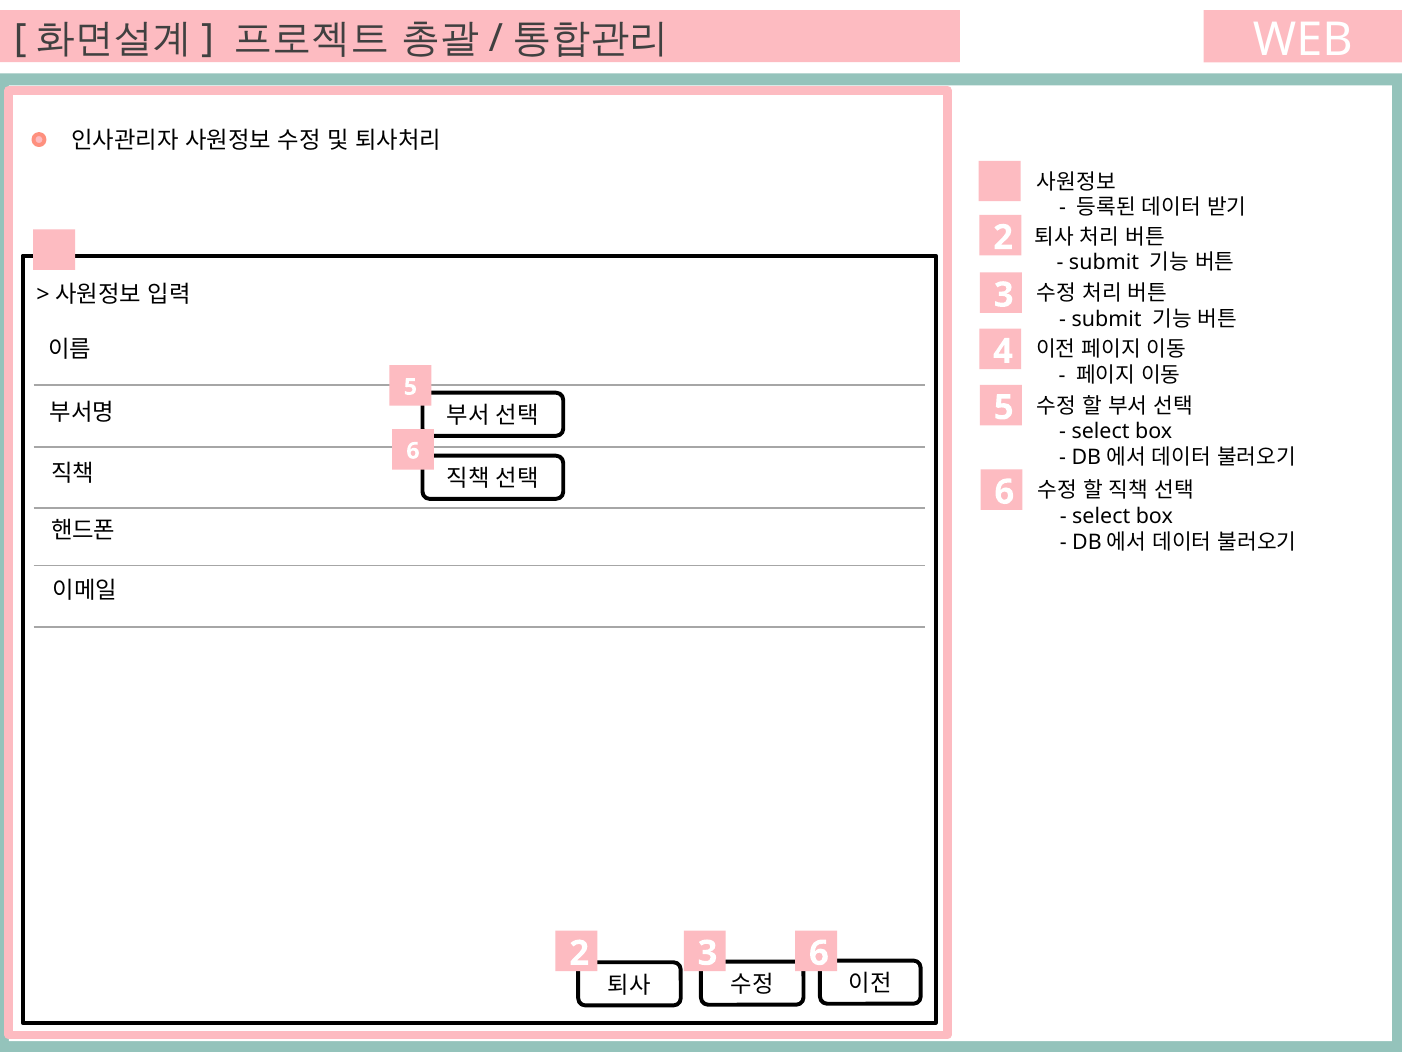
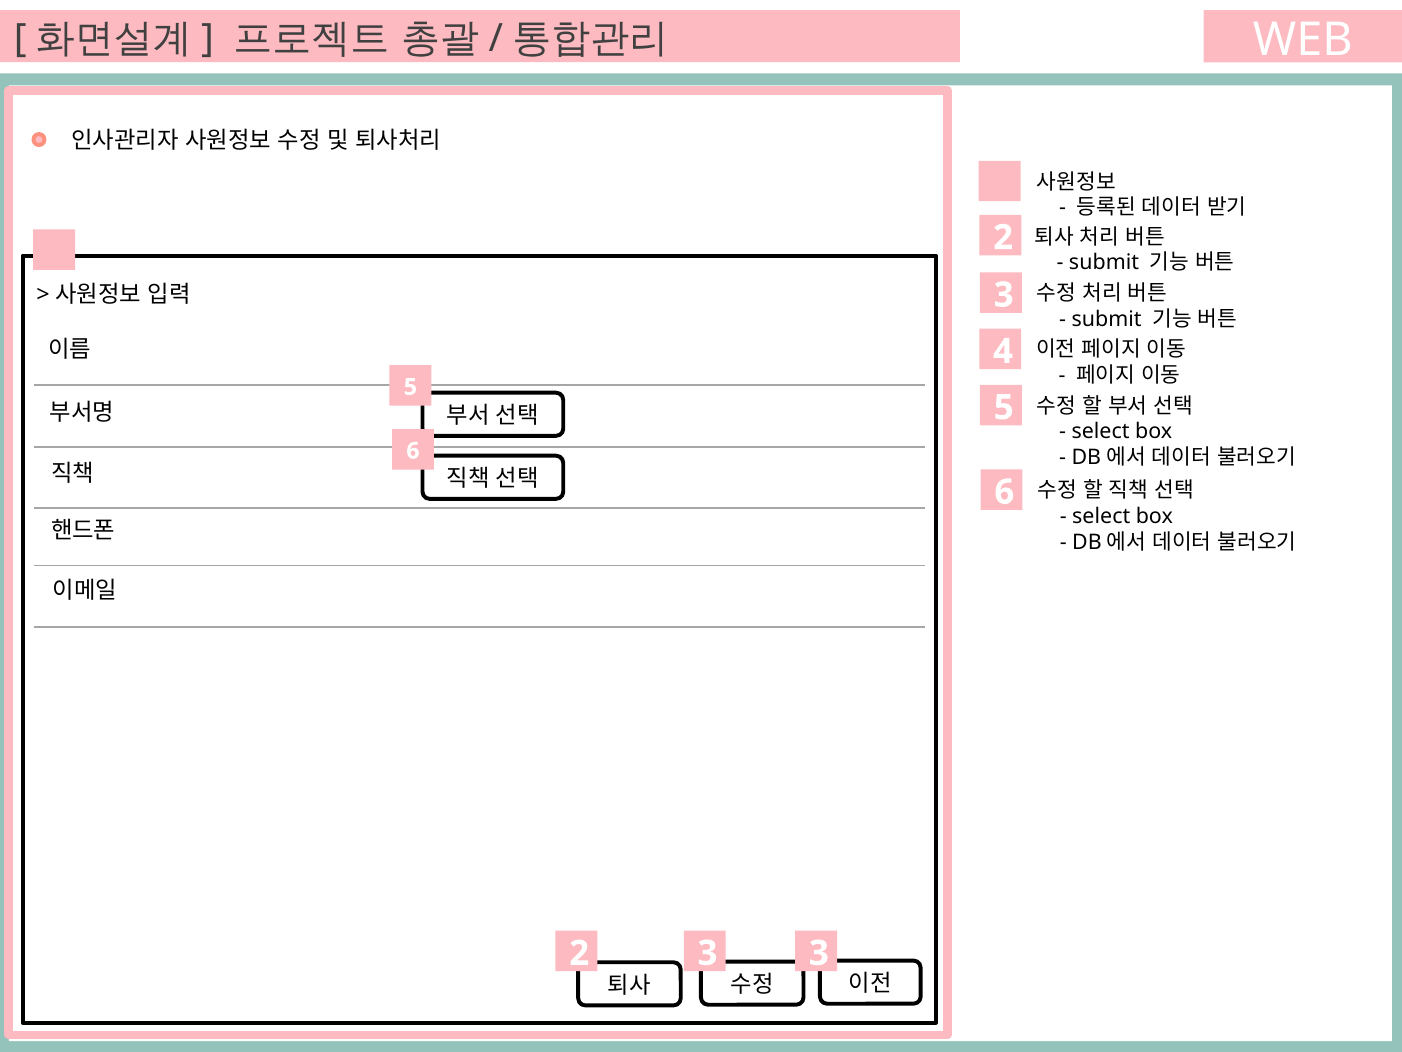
3 6: 6 -> 3
